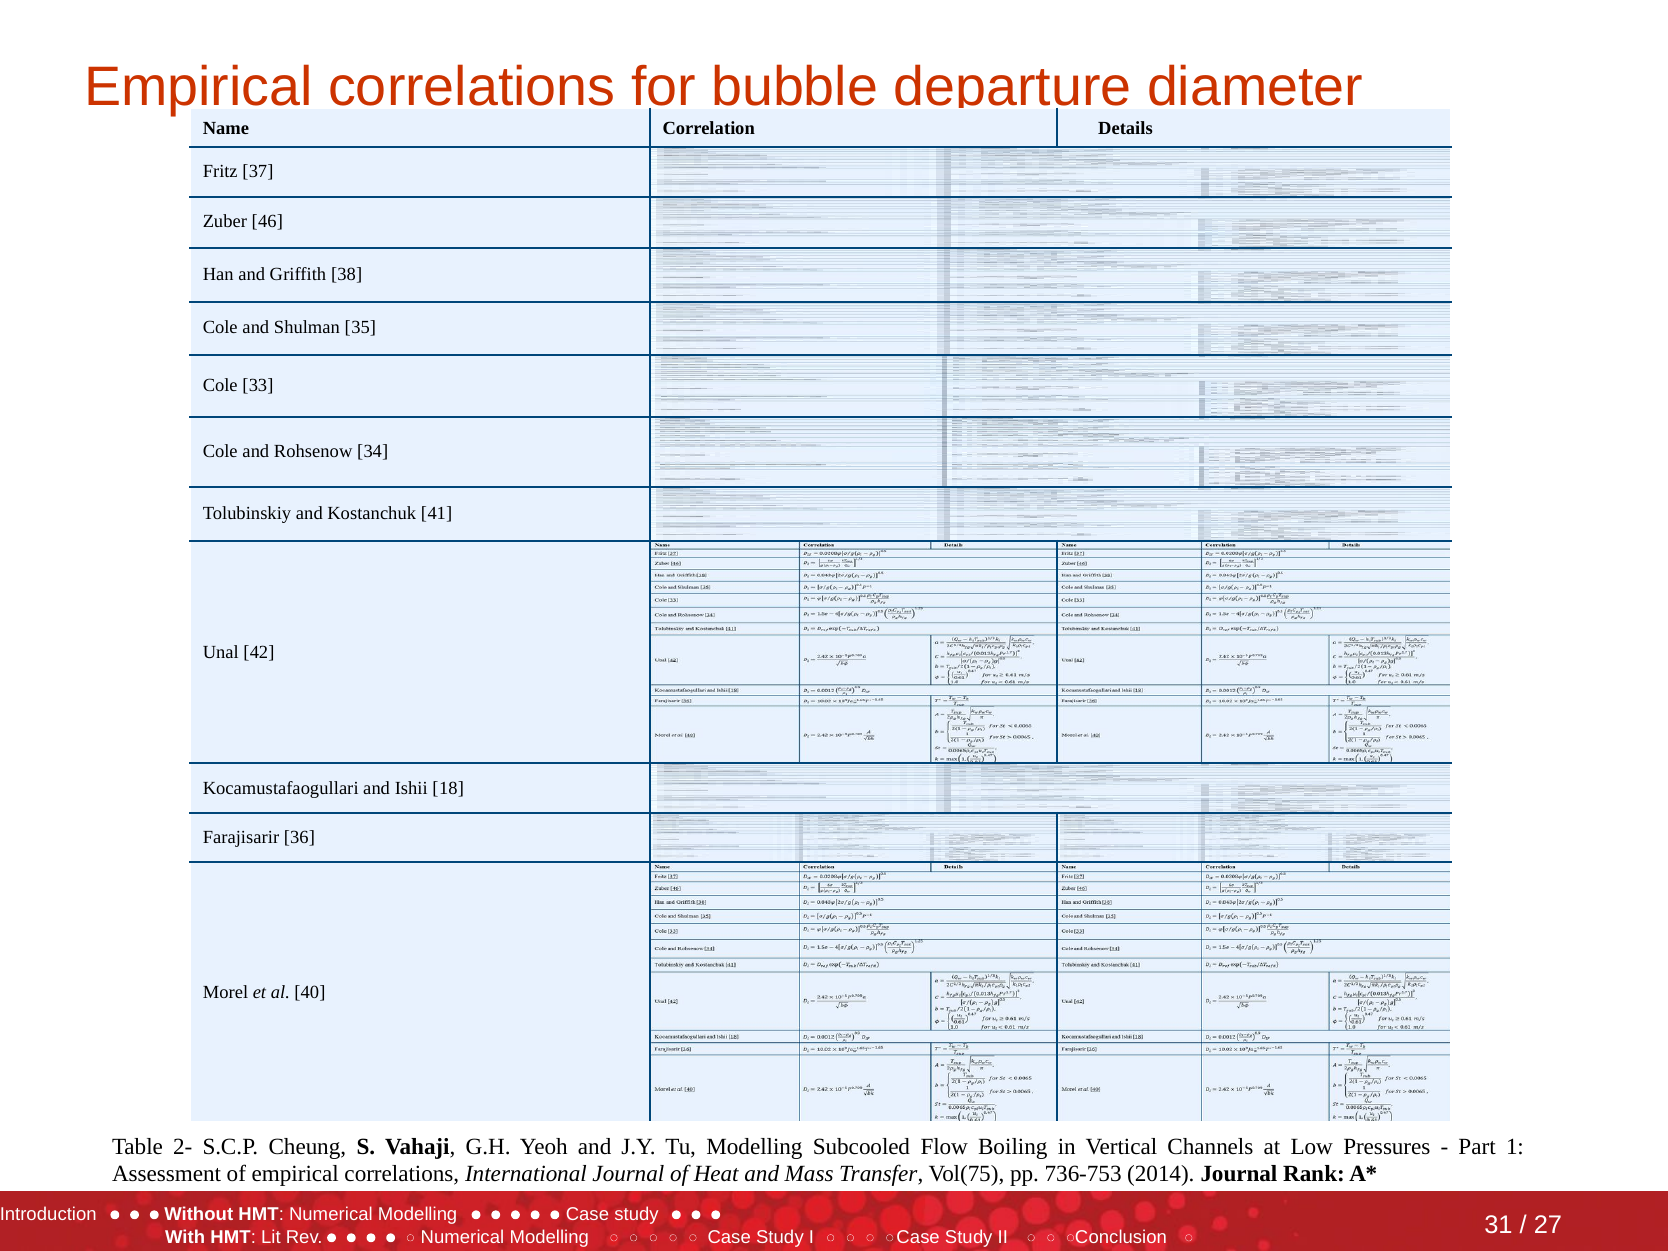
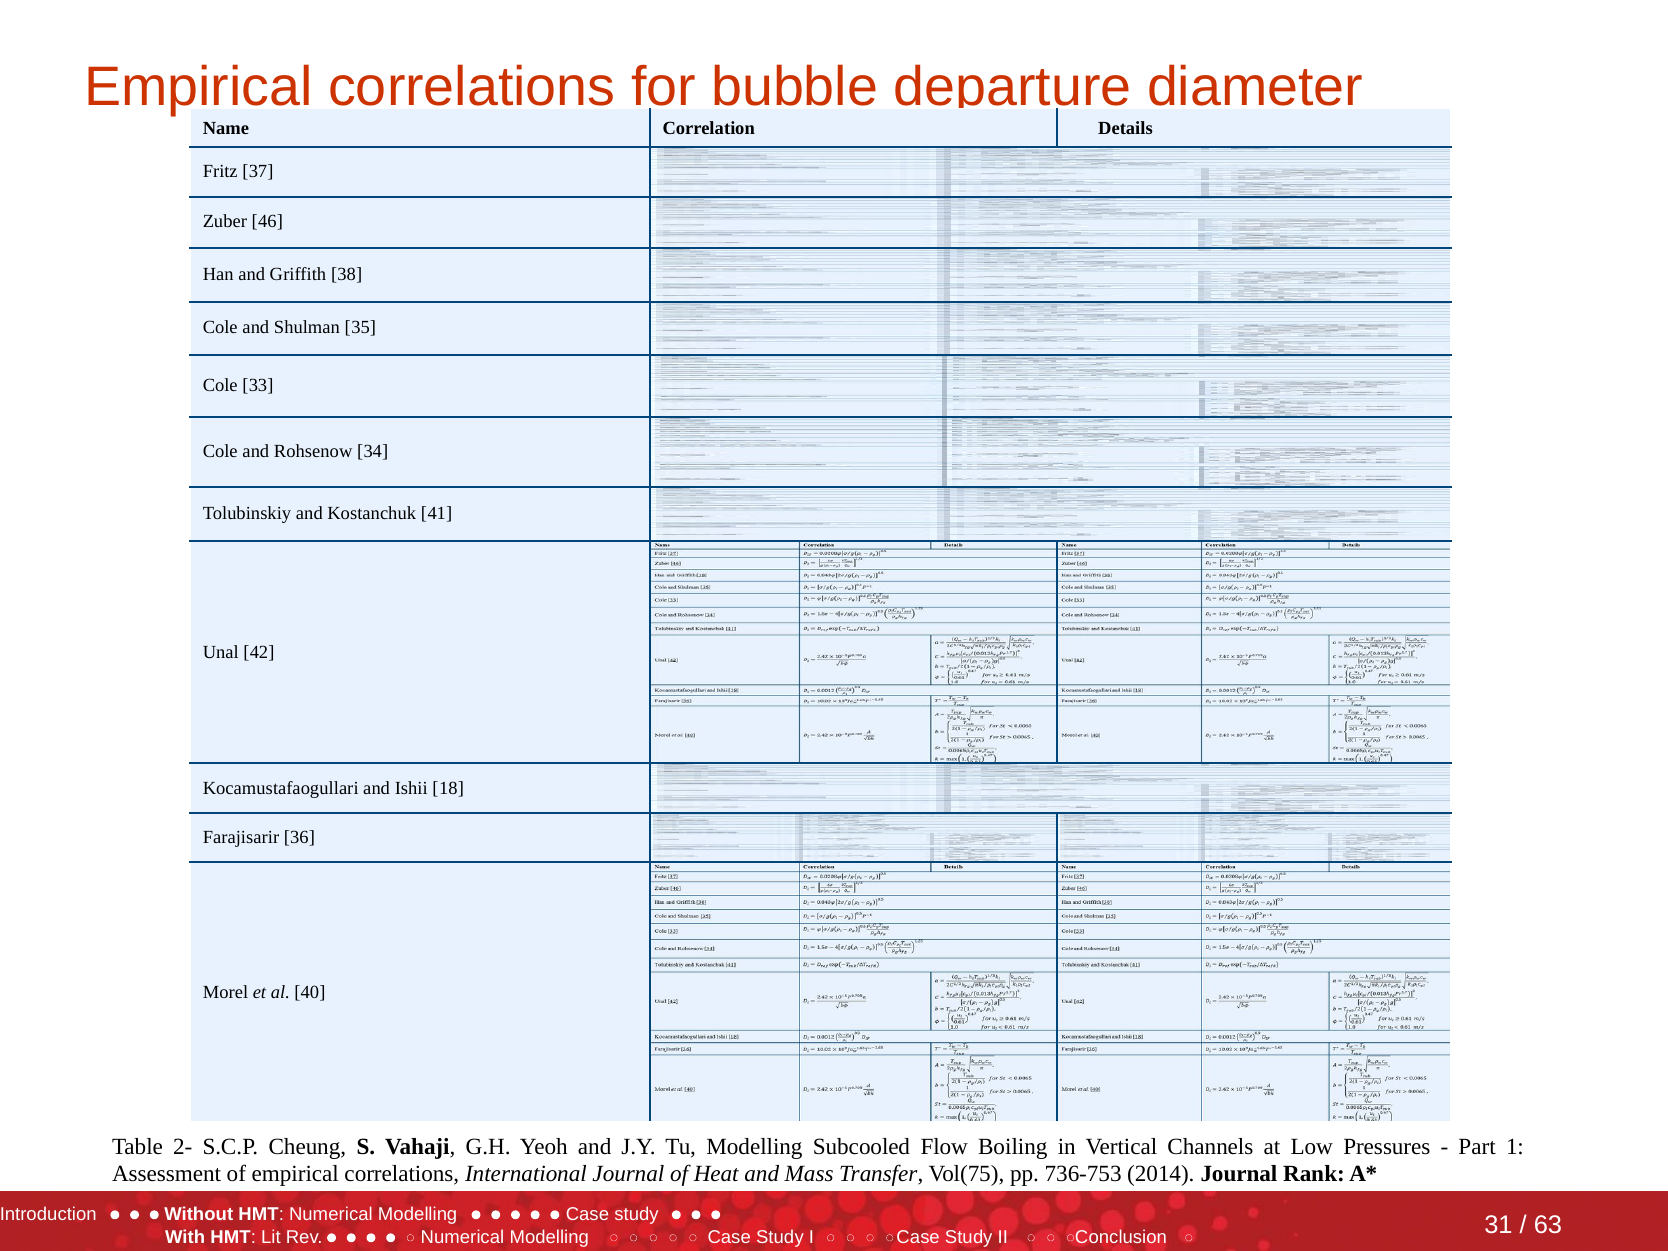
27: 27 -> 63
